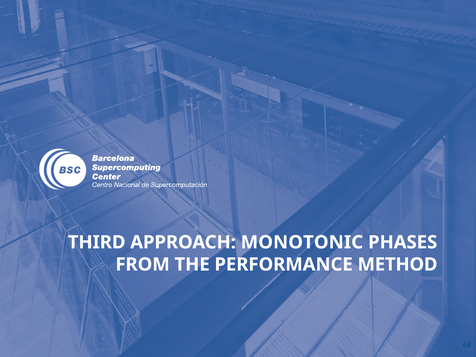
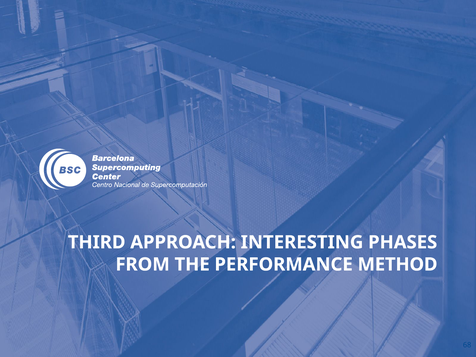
MONOTONIC: MONOTONIC -> INTERESTING
